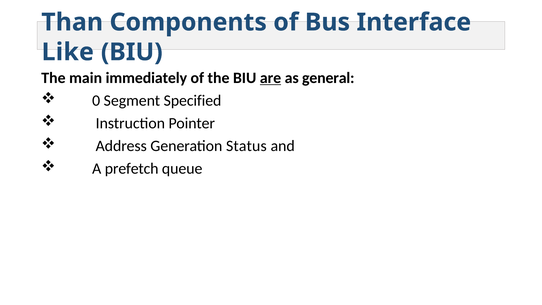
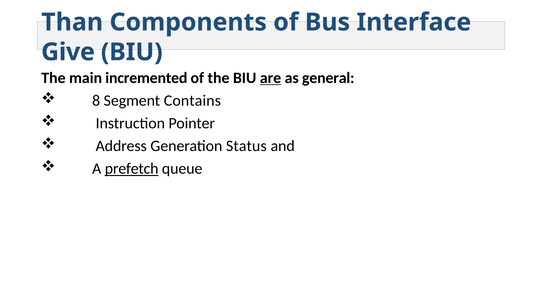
Like: Like -> Give
immediately: immediately -> incremented
0: 0 -> 8
Specified: Specified -> Contains
prefetch underline: none -> present
